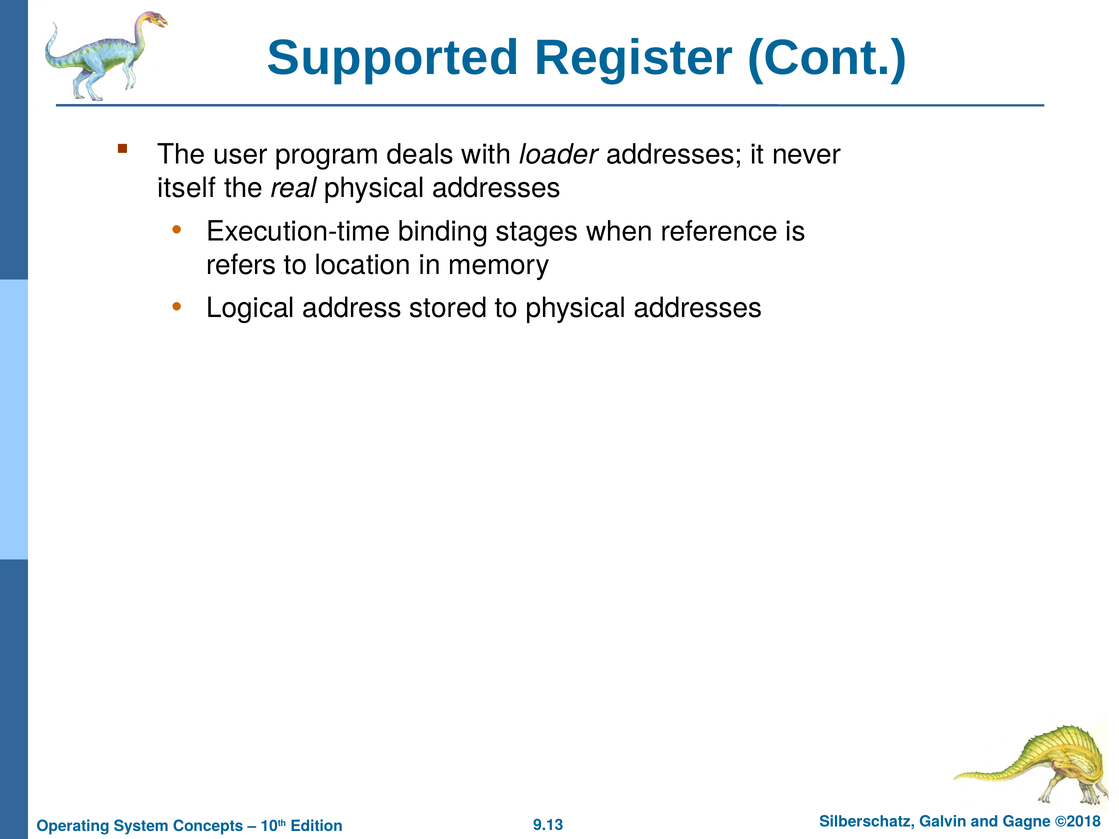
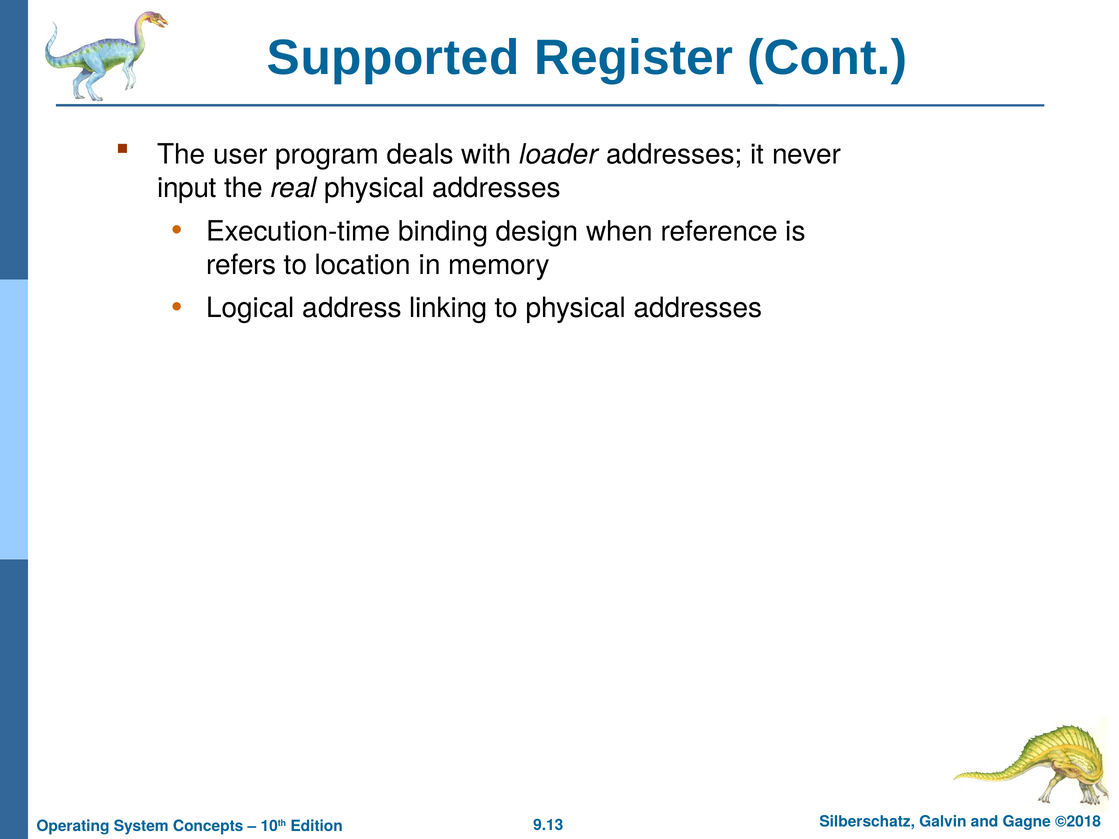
itself: itself -> input
stages: stages -> design
stored: stored -> linking
